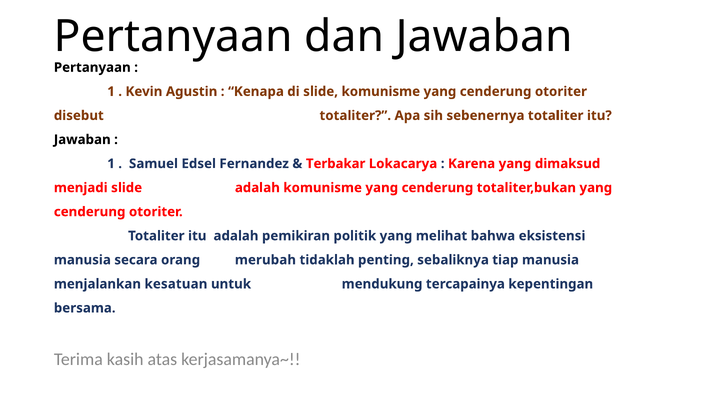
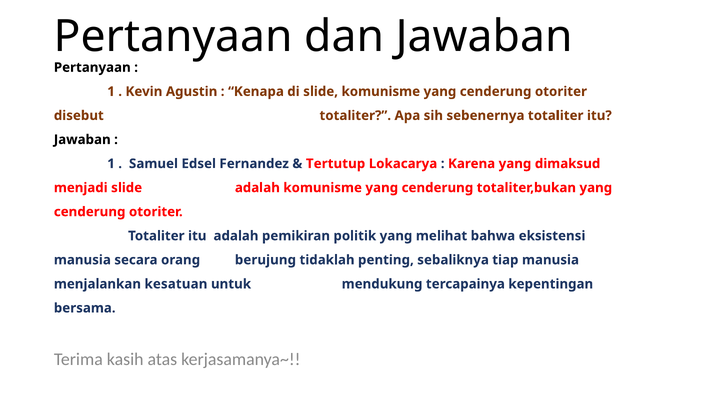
Terbakar: Terbakar -> Tertutup
merubah: merubah -> berujung
